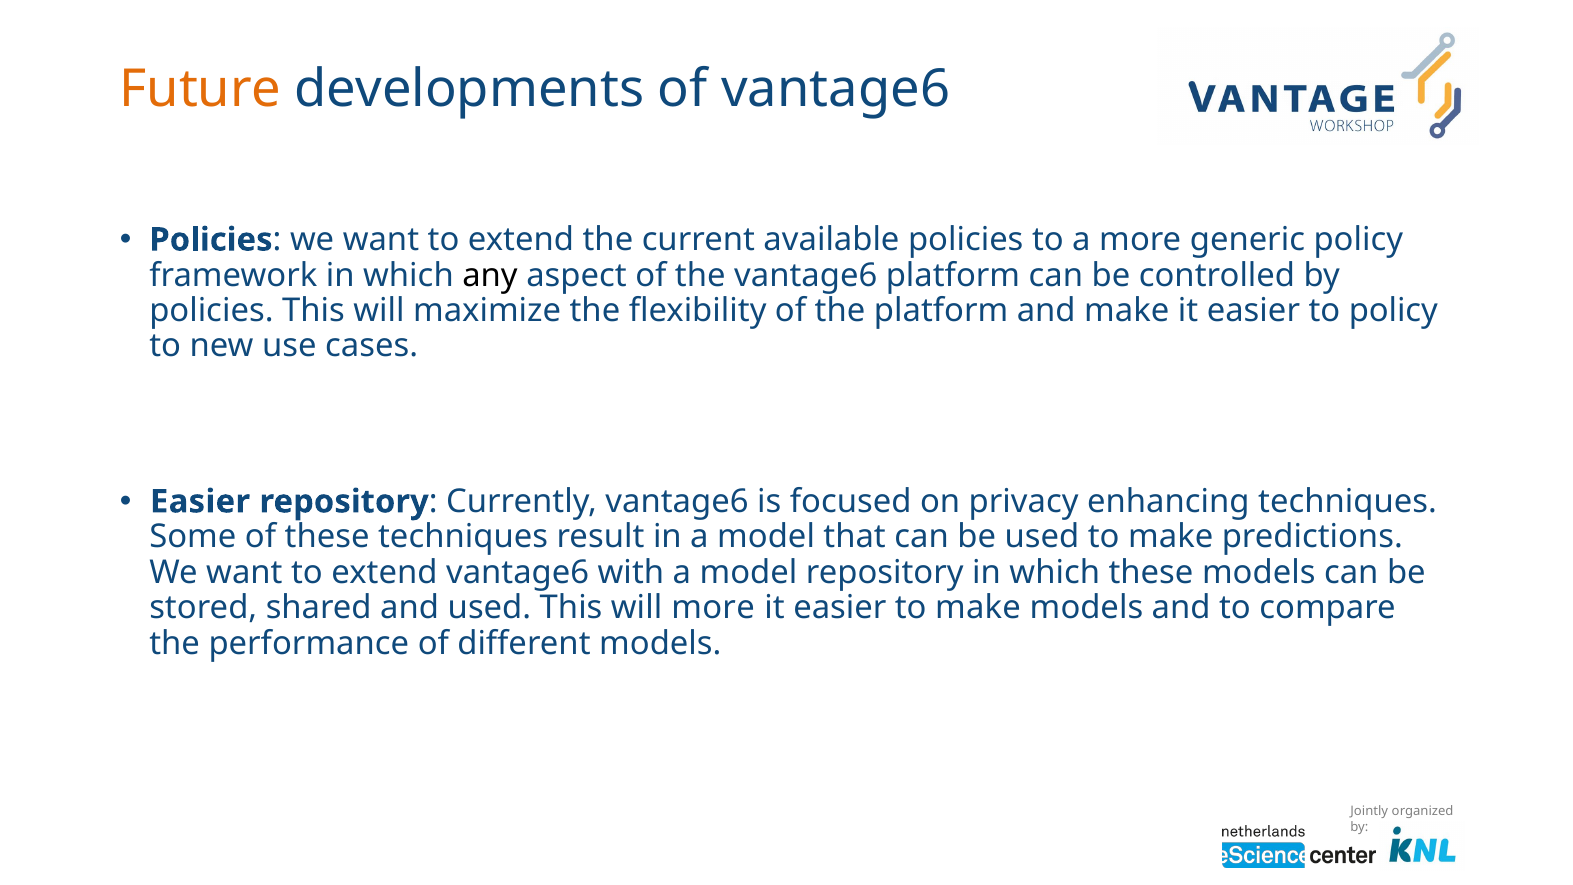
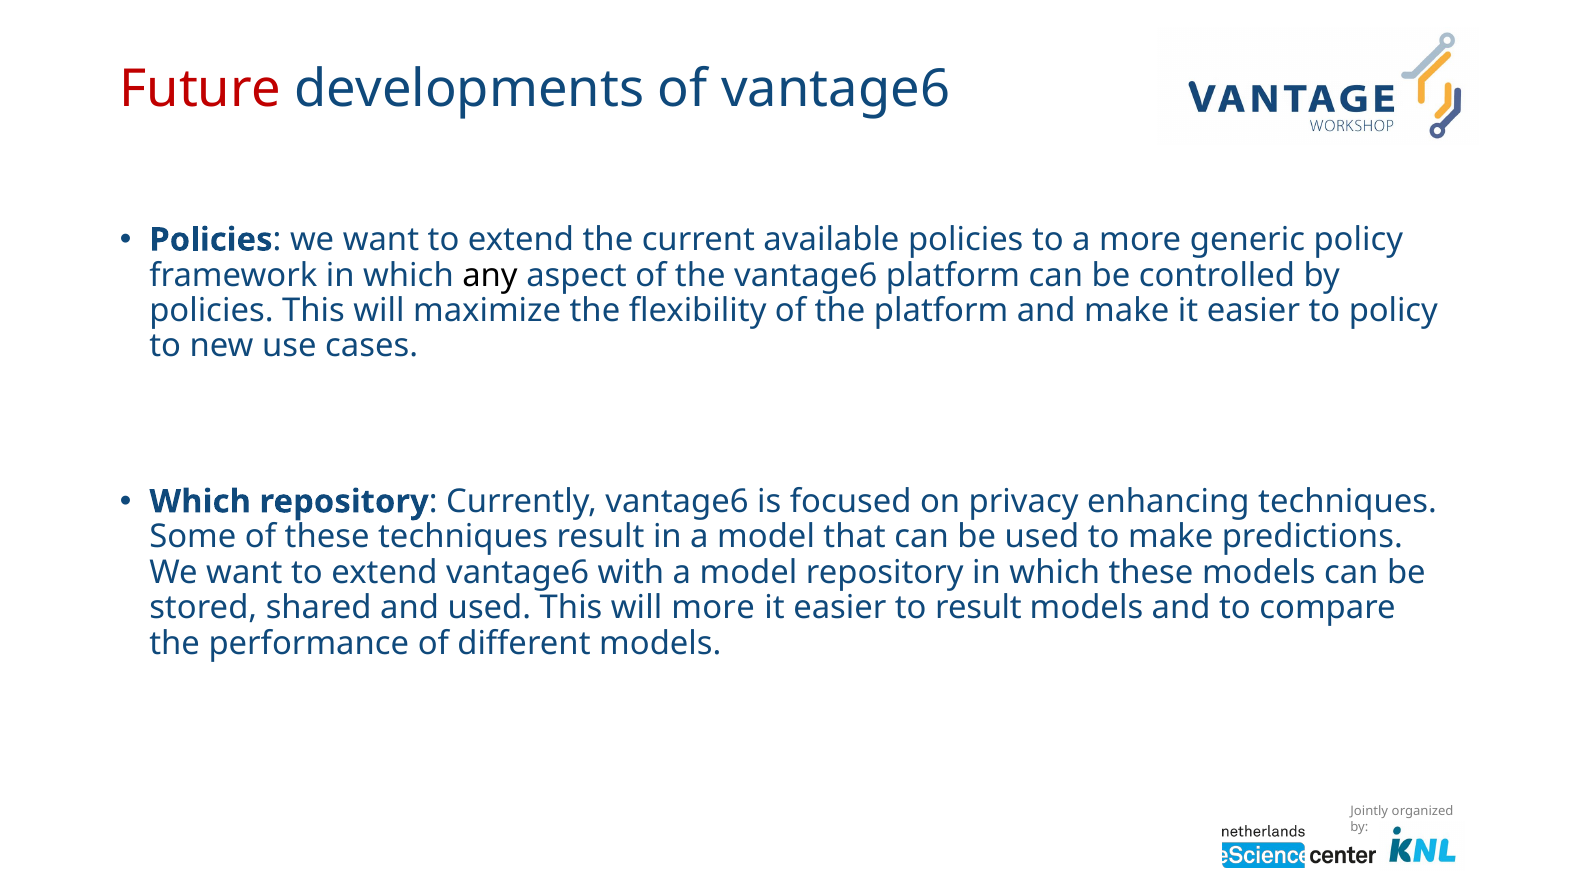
Future colour: orange -> red
Easier at (200, 502): Easier -> Which
easier to make: make -> result
